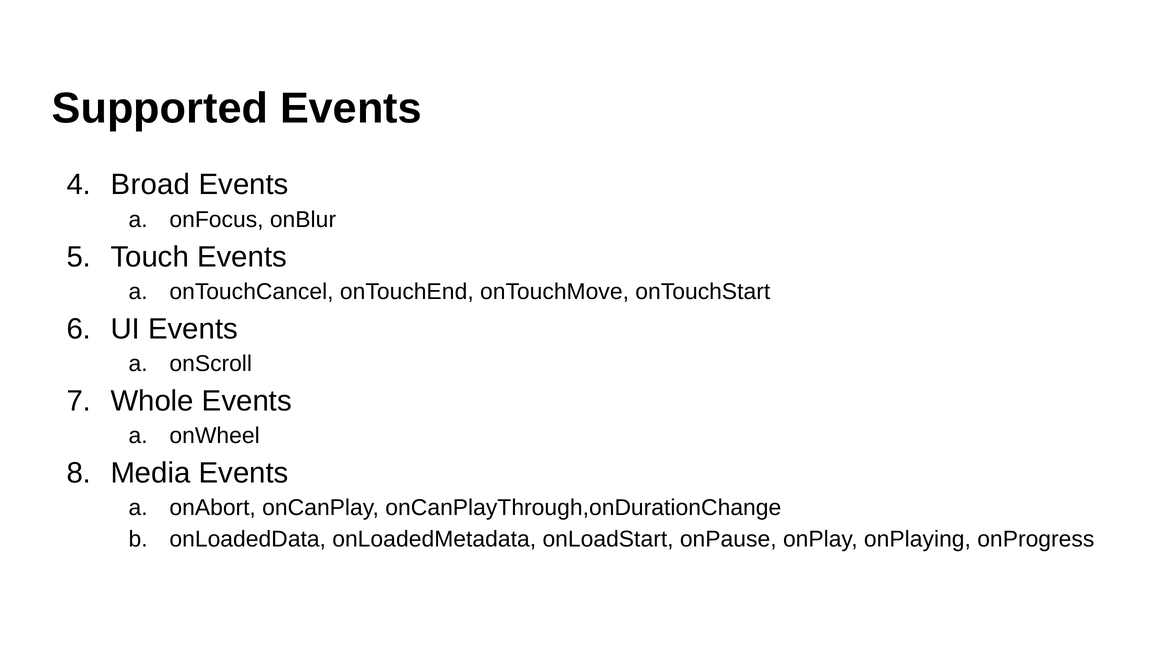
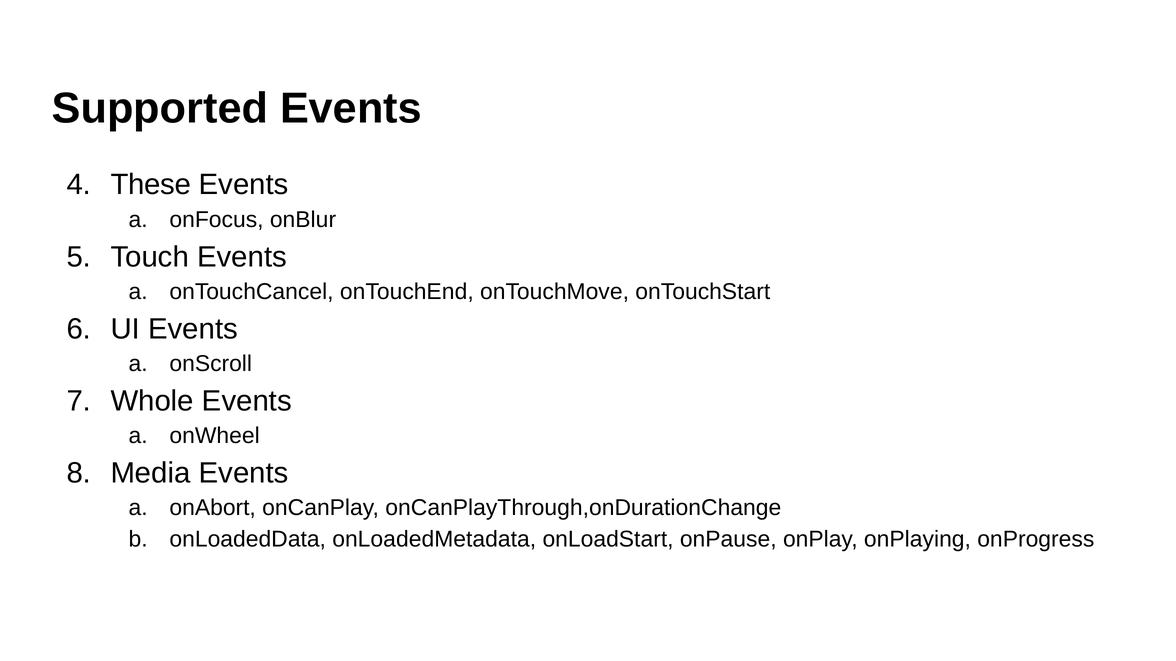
Broad: Broad -> These
